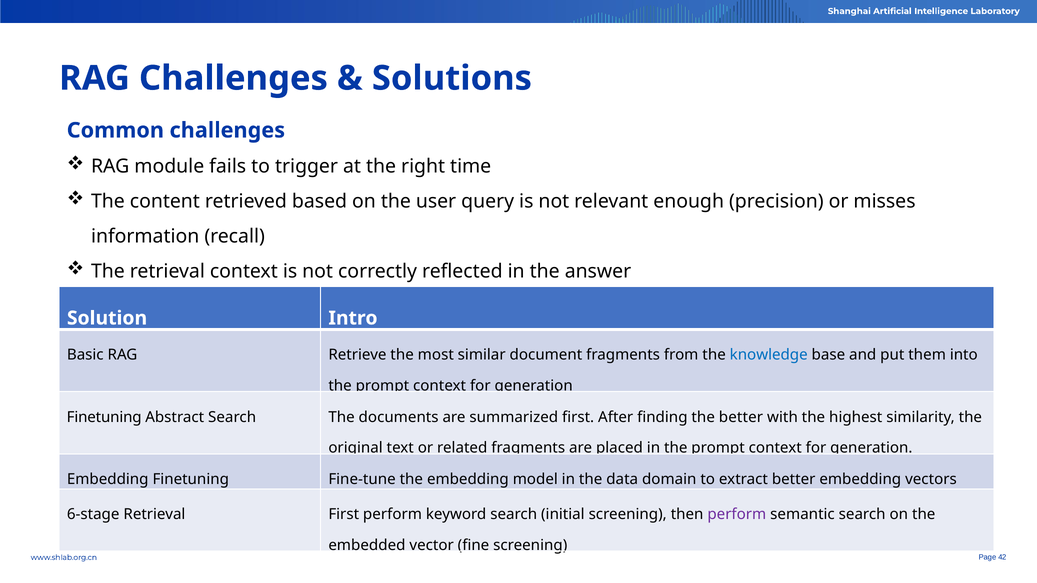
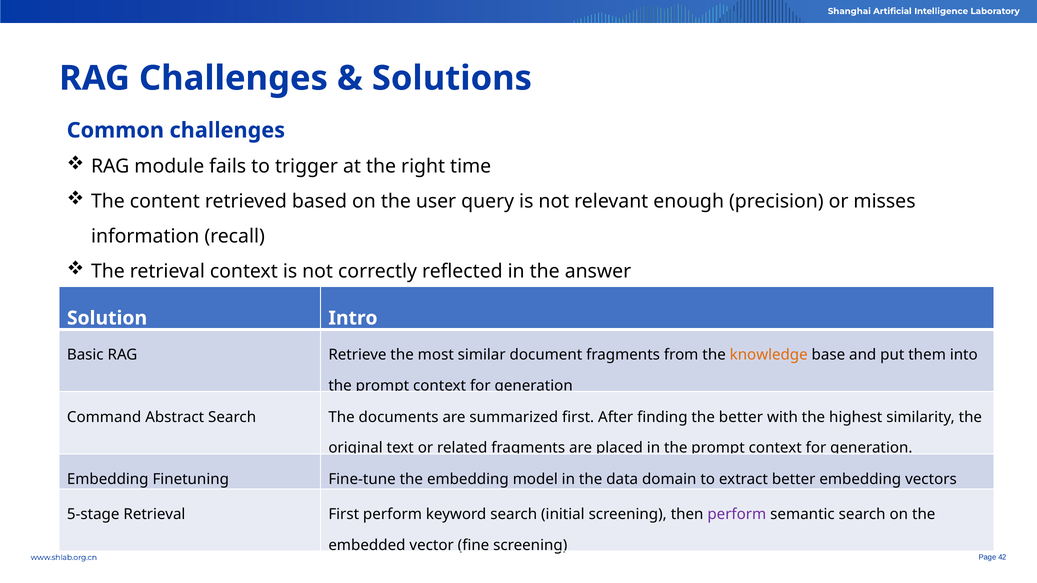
knowledge colour: blue -> orange
Finetuning at (104, 417): Finetuning -> Command
6-stage: 6-stage -> 5-stage
